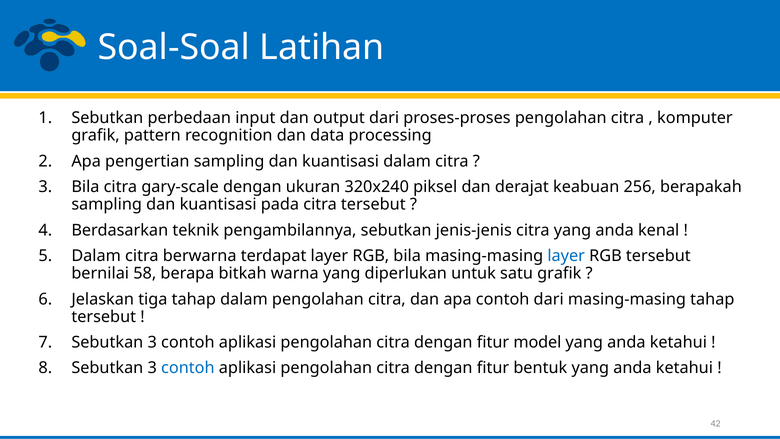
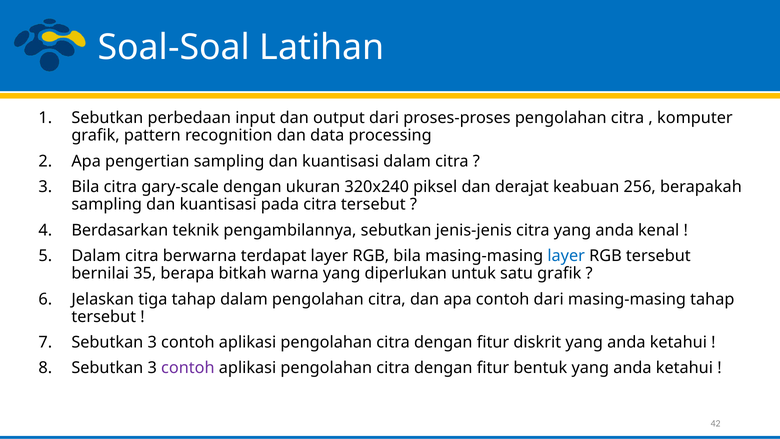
58: 58 -> 35
model: model -> diskrit
contoh at (188, 368) colour: blue -> purple
